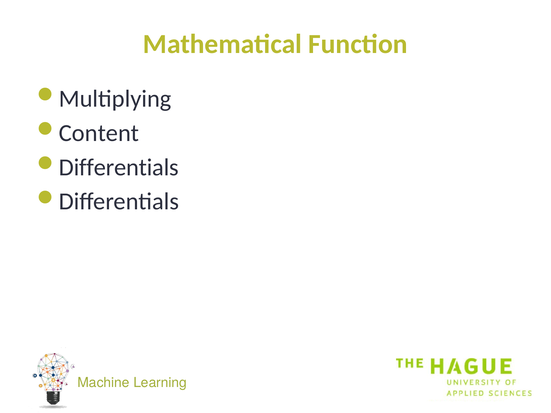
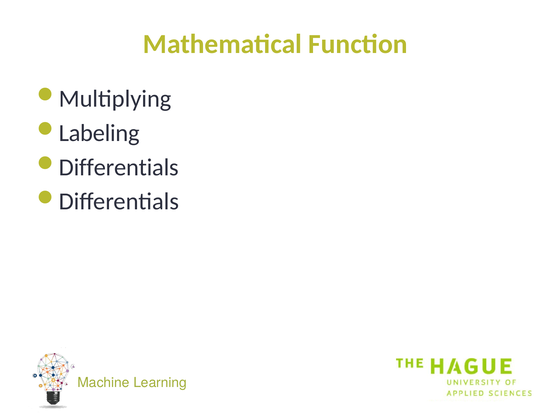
Content: Content -> Labeling
